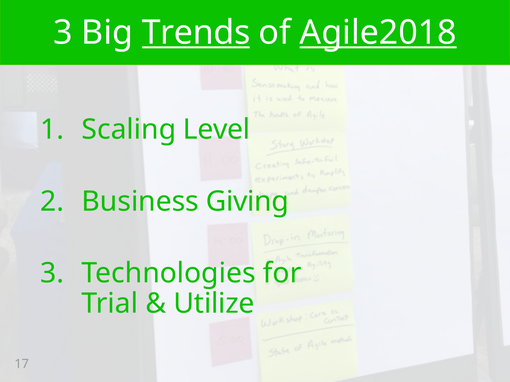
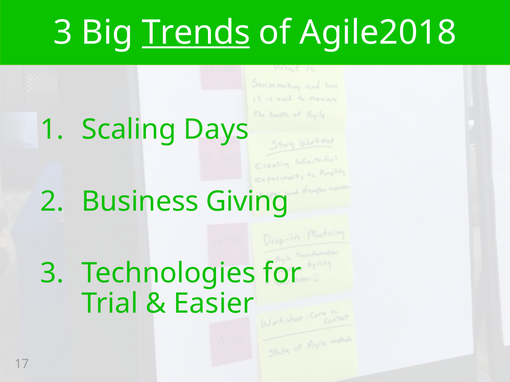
Agile2018 underline: present -> none
Level: Level -> Days
Utilize: Utilize -> Easier
